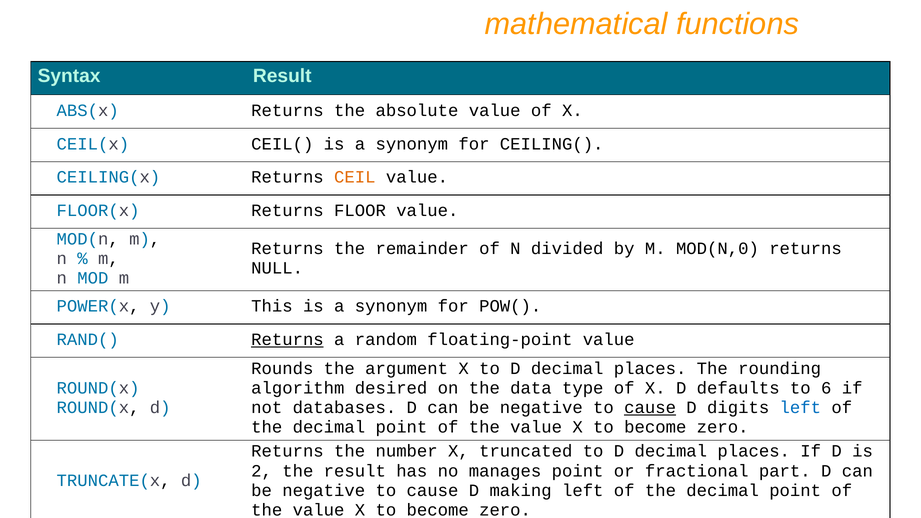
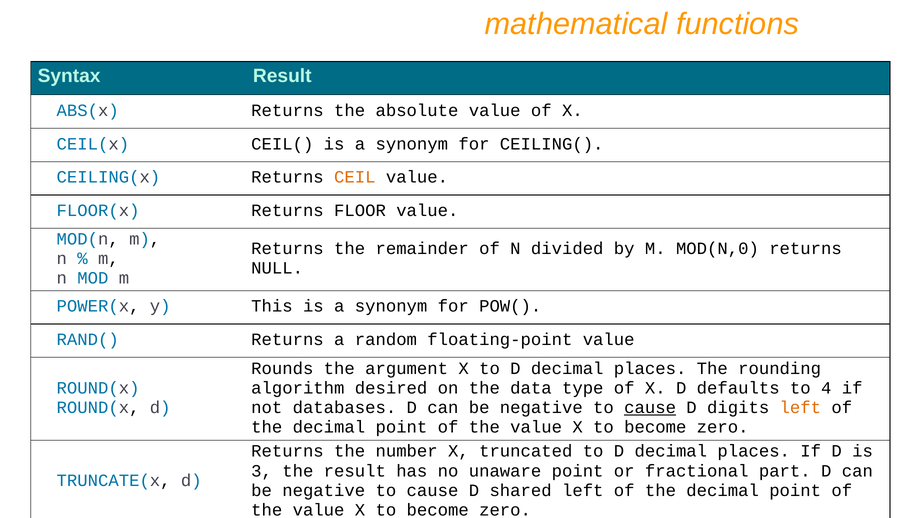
Returns at (287, 340) underline: present -> none
6: 6 -> 4
left at (800, 408) colour: blue -> orange
2: 2 -> 3
manages: manages -> unaware
making: making -> shared
